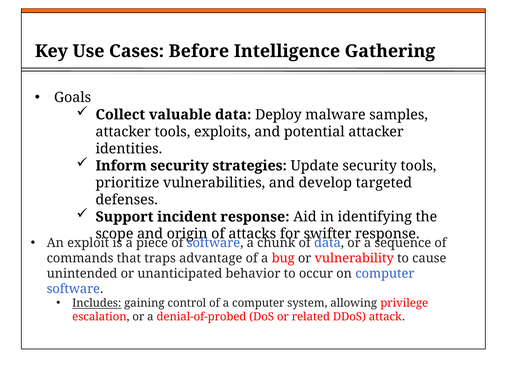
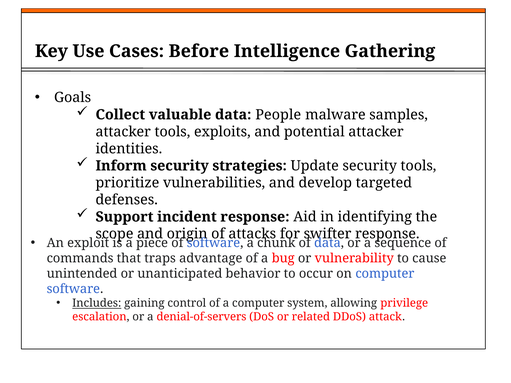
Deploy: Deploy -> People
denial-of-probed: denial-of-probed -> denial-of-servers
